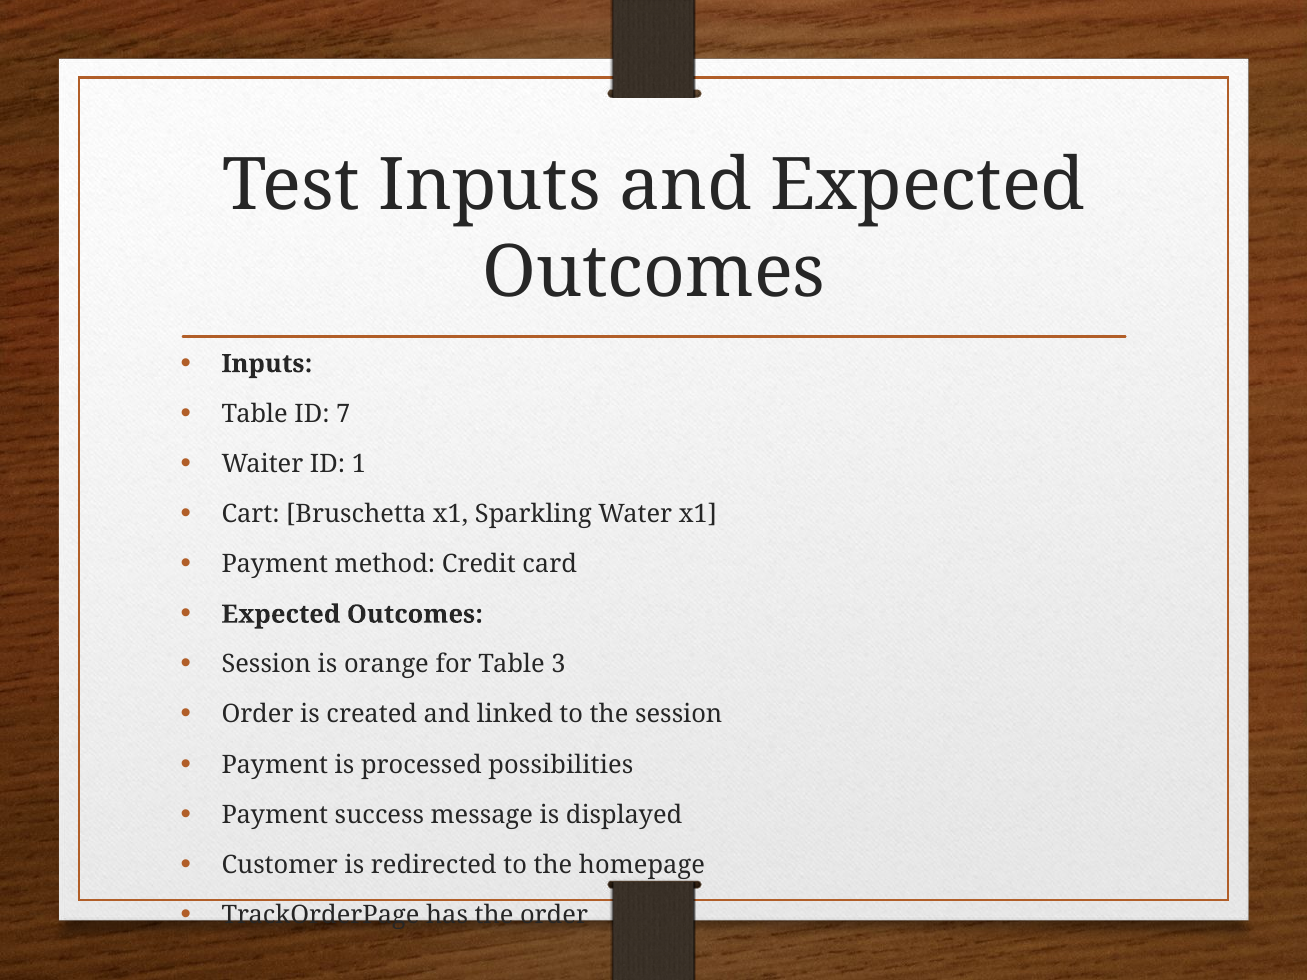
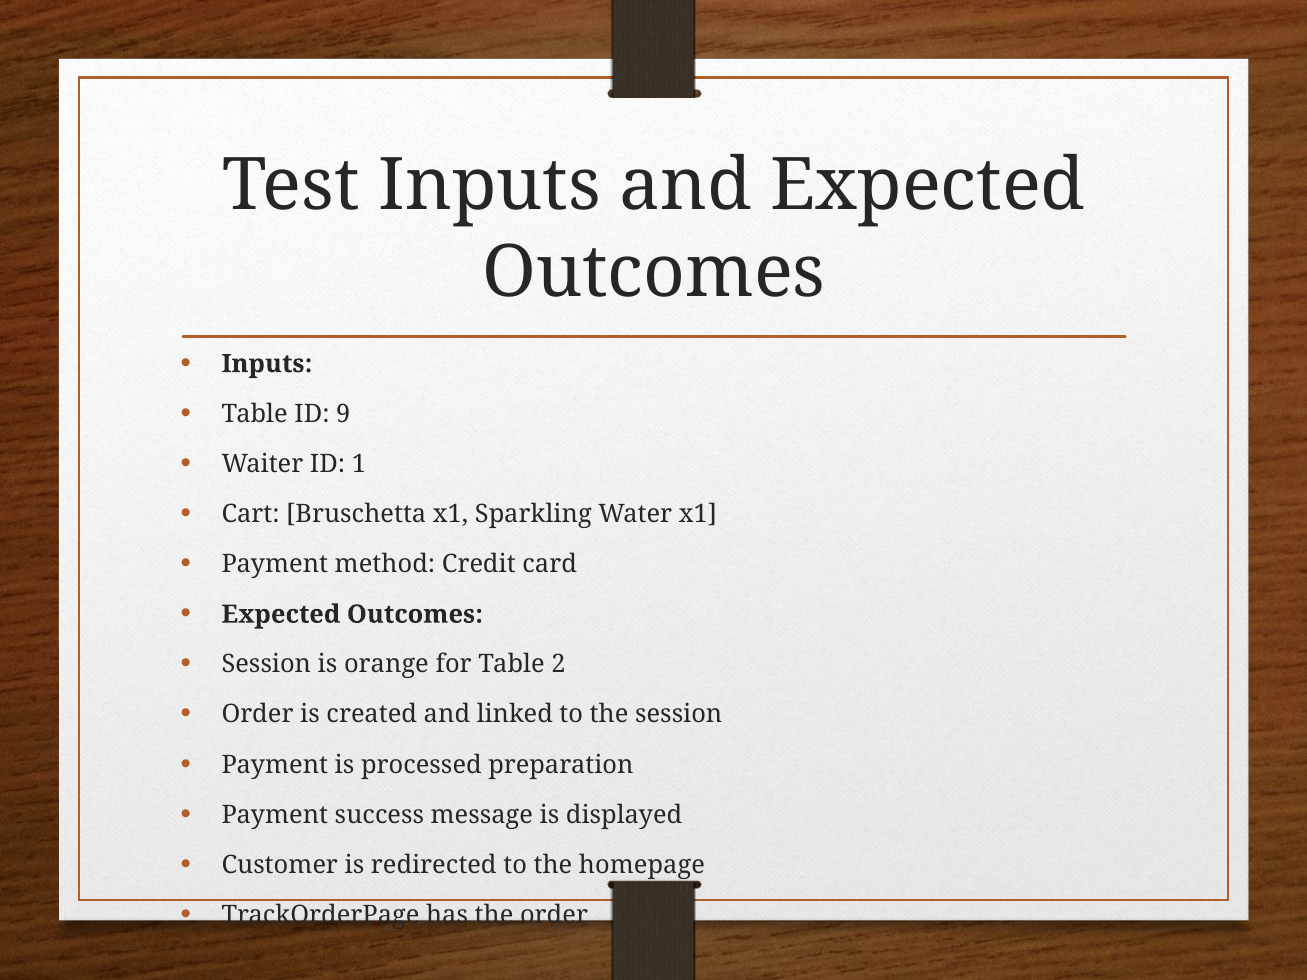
7: 7 -> 9
3: 3 -> 2
possibilities: possibilities -> preparation
